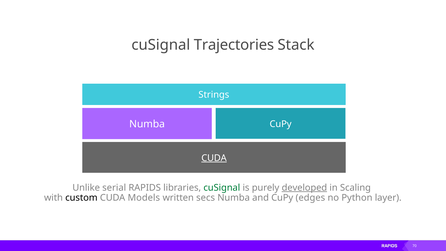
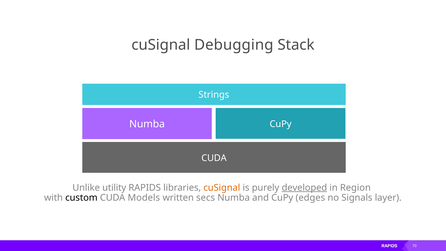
Trajectories: Trajectories -> Debugging
CUDA at (214, 158) underline: present -> none
serial: serial -> utility
cuSignal at (222, 188) colour: green -> orange
Scaling: Scaling -> Region
Python: Python -> Signals
